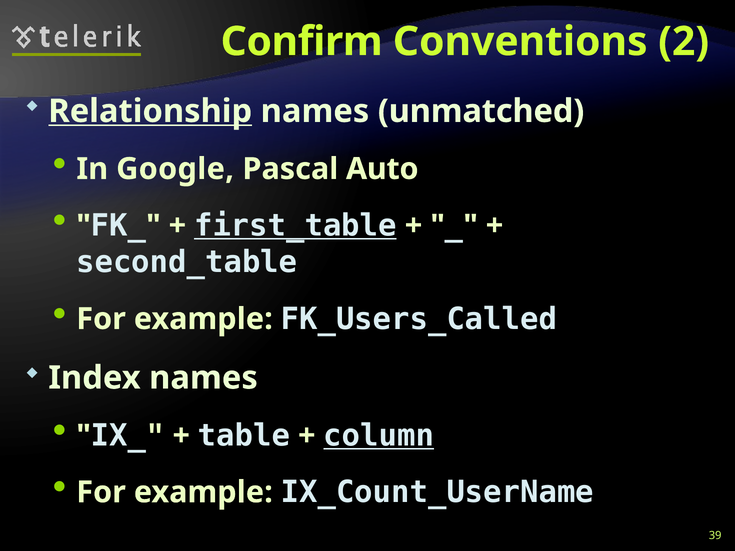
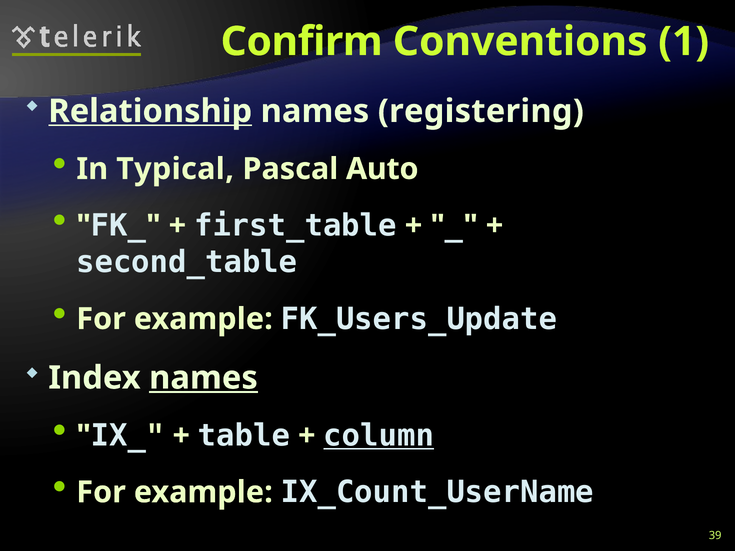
2: 2 -> 1
unmatched: unmatched -> registering
Google: Google -> Typical
first_table underline: present -> none
FK_Users_Called: FK_Users_Called -> FK_Users_Update
names at (203, 378) underline: none -> present
